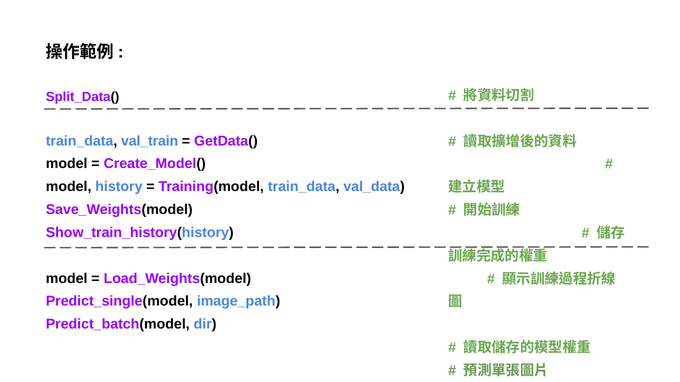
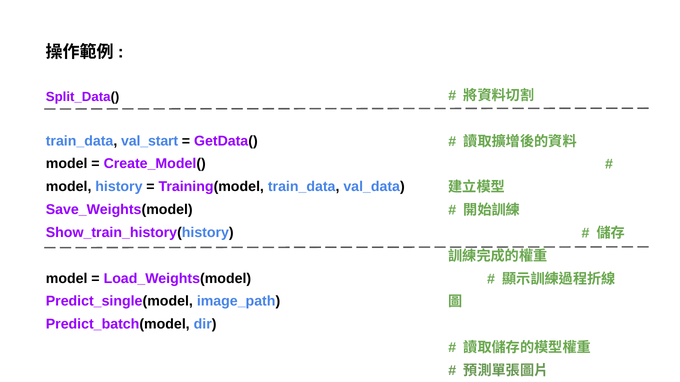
val_train: val_train -> val_start
